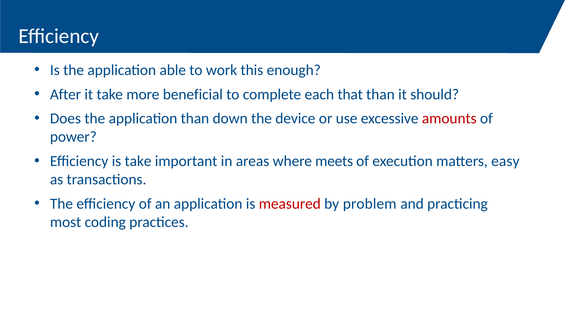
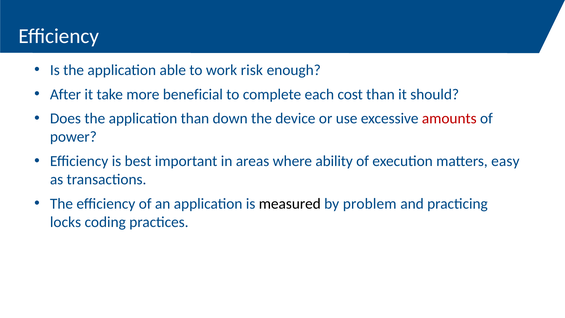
this: this -> risk
that: that -> cost
is take: take -> best
meets: meets -> ability
measured colour: red -> black
most: most -> locks
